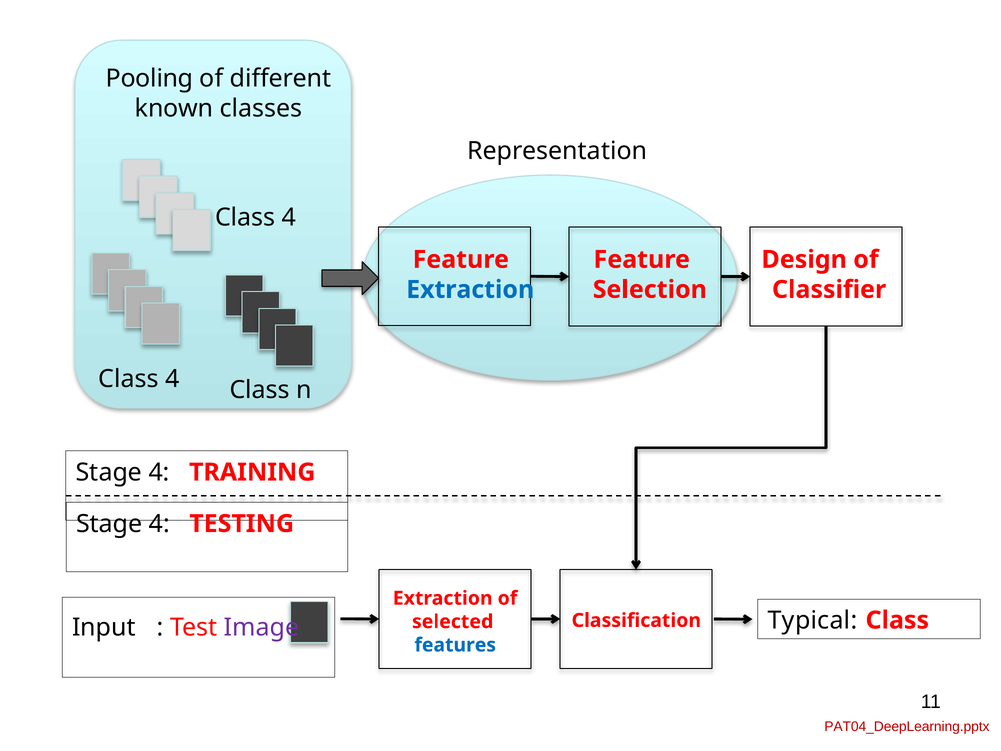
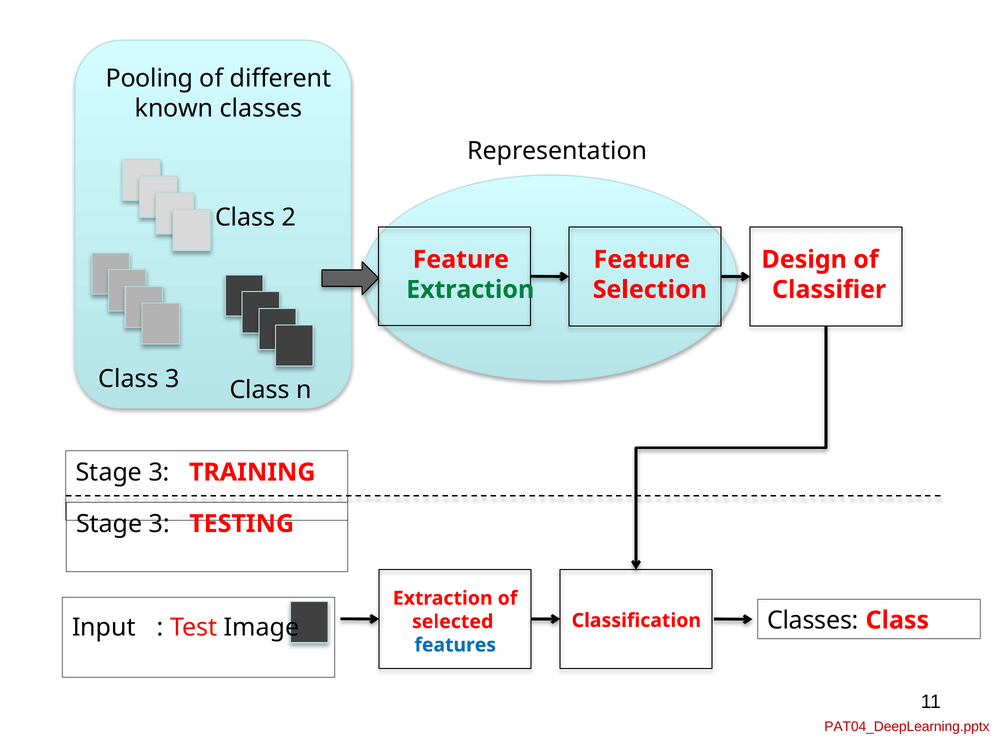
4 at (289, 218): 4 -> 2
Extraction at (470, 290) colour: blue -> green
4 at (172, 379): 4 -> 3
4 at (159, 472): 4 -> 3
4 at (159, 524): 4 -> 3
Typical at (813, 621): Typical -> Classes
Image colour: purple -> black
